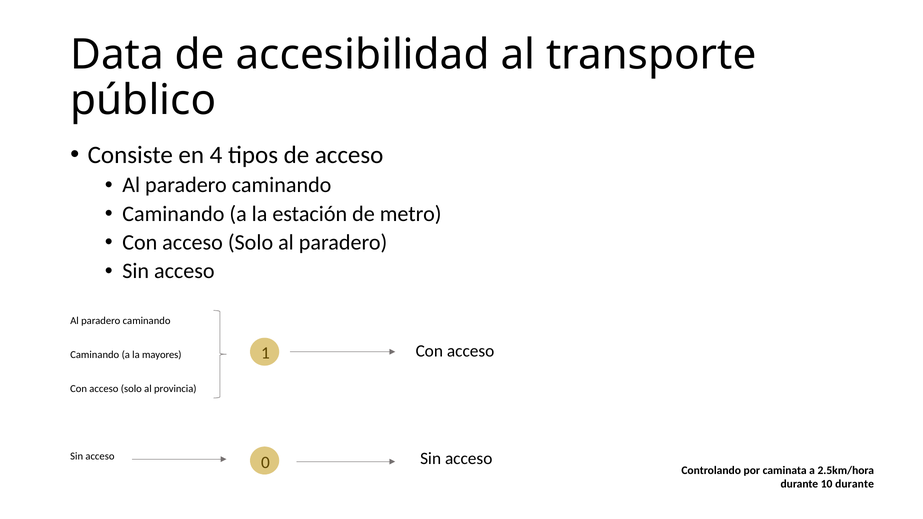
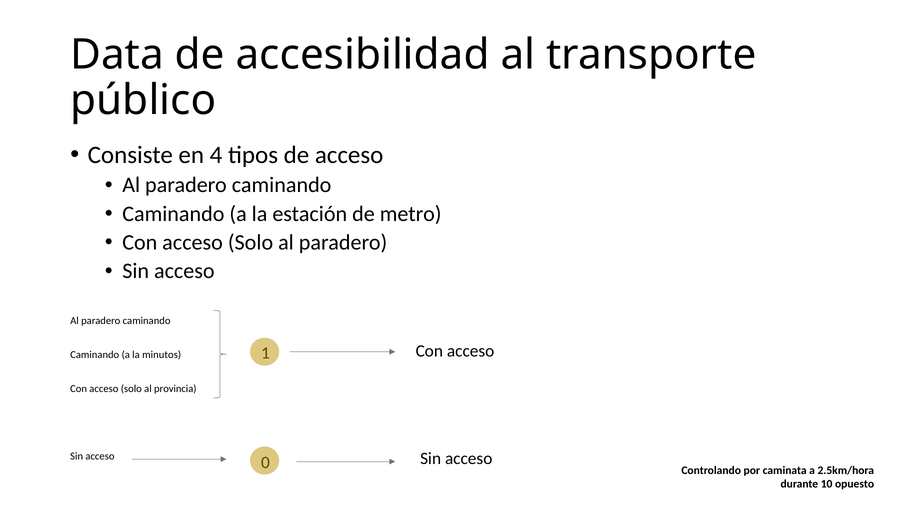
mayores: mayores -> minutos
10 durante: durante -> opuesto
